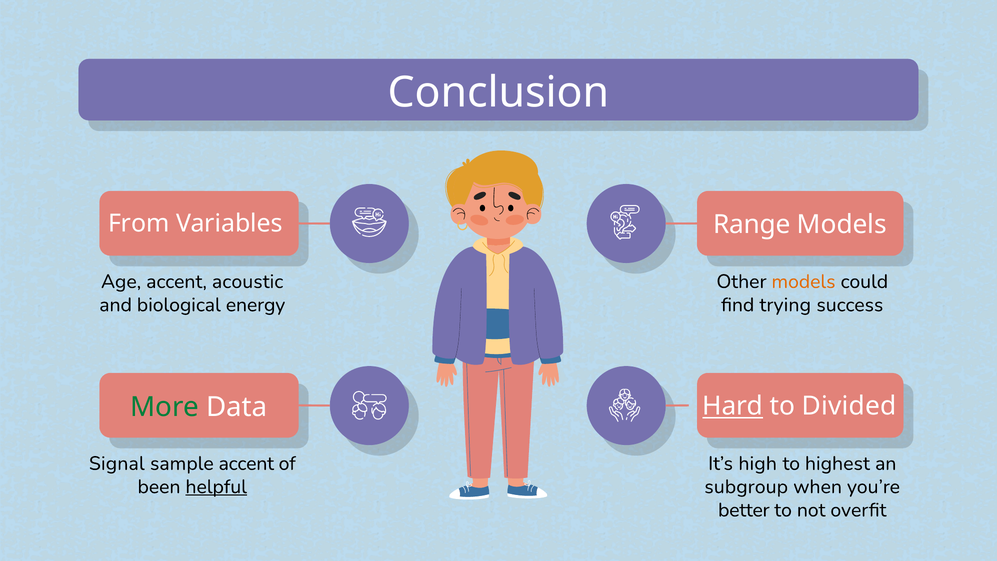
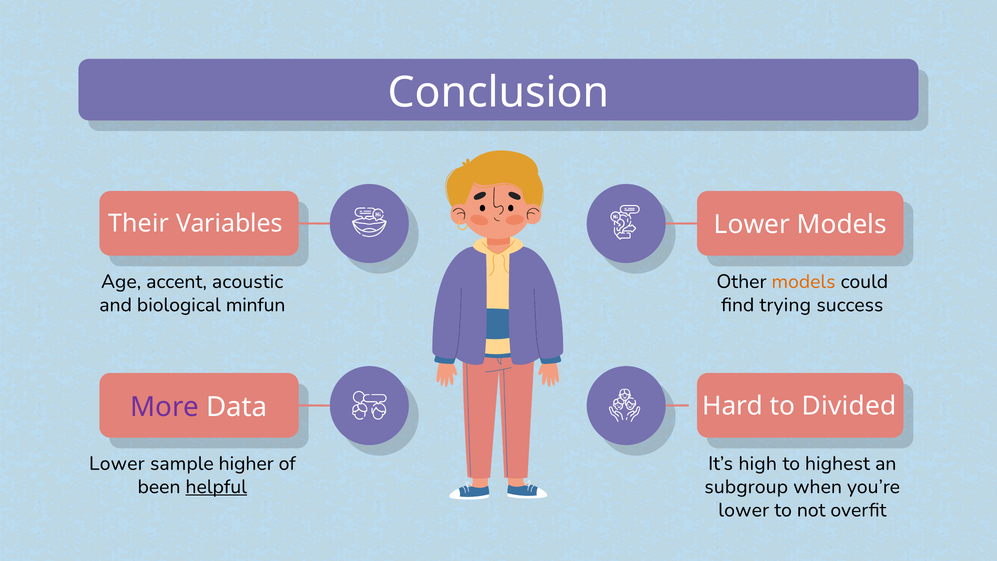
From: From -> Their
Range at (752, 224): Range -> Lower
energy: energy -> minfun
Hard underline: present -> none
More colour: green -> purple
Signal at (117, 463): Signal -> Lower
sample accent: accent -> higher
better at (744, 510): better -> lower
